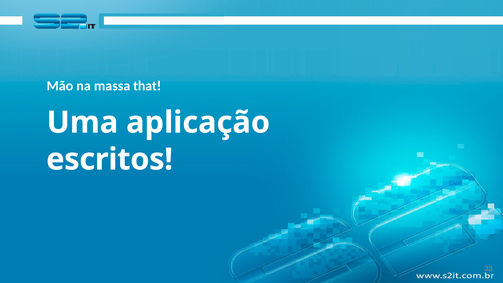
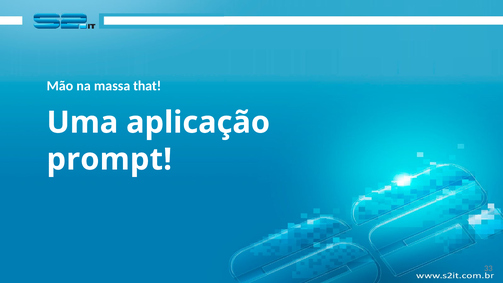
escritos: escritos -> prompt
